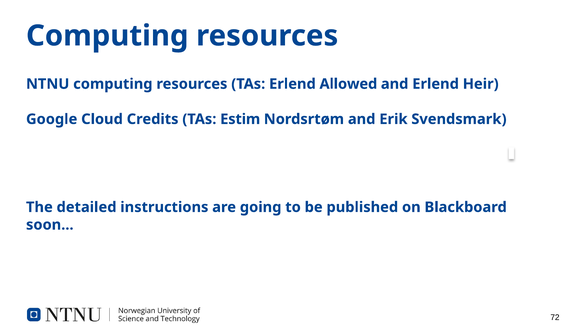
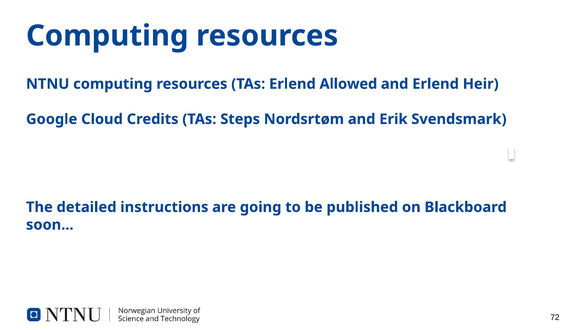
Estim: Estim -> Steps
